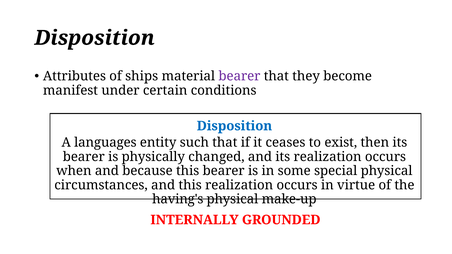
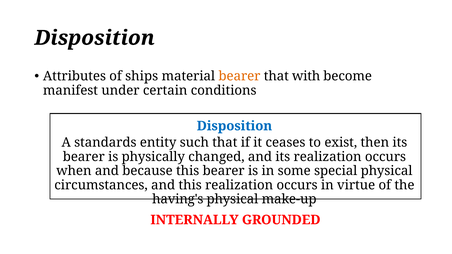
bearer at (239, 76) colour: purple -> orange
they: they -> with
languages: languages -> standards
